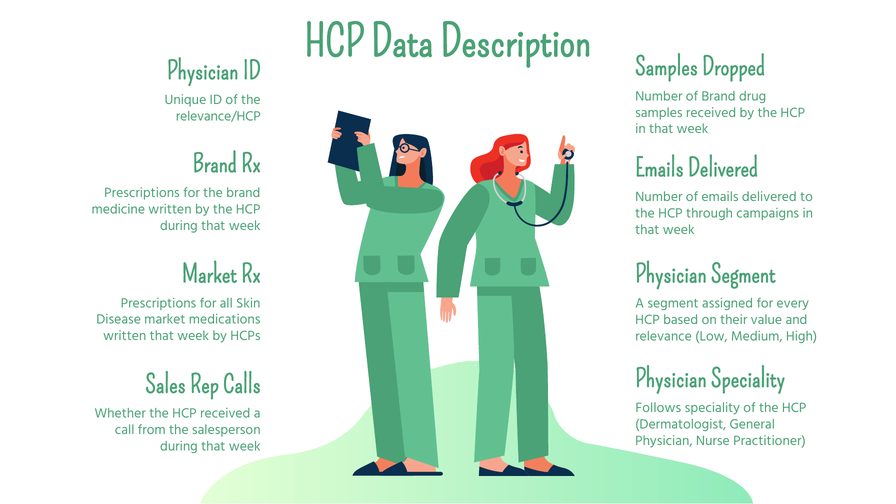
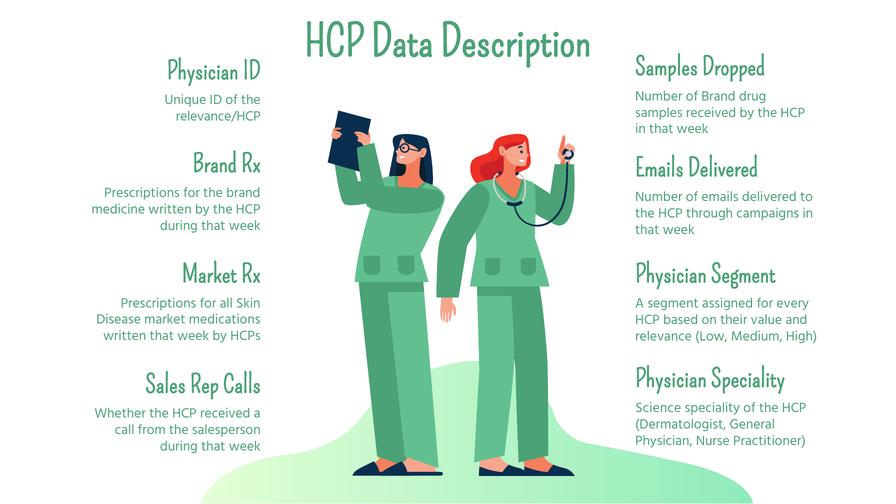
Follows: Follows -> Science
